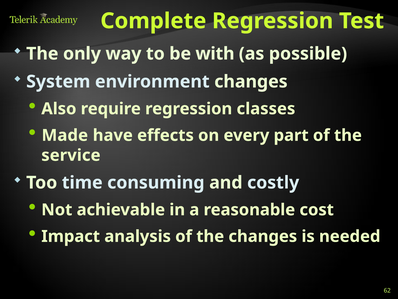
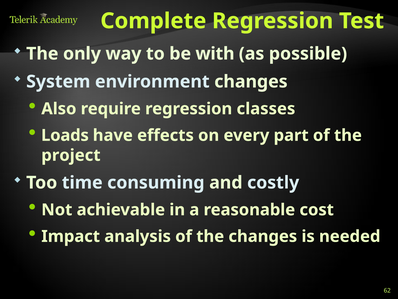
Made: Made -> Loads
service: service -> project
